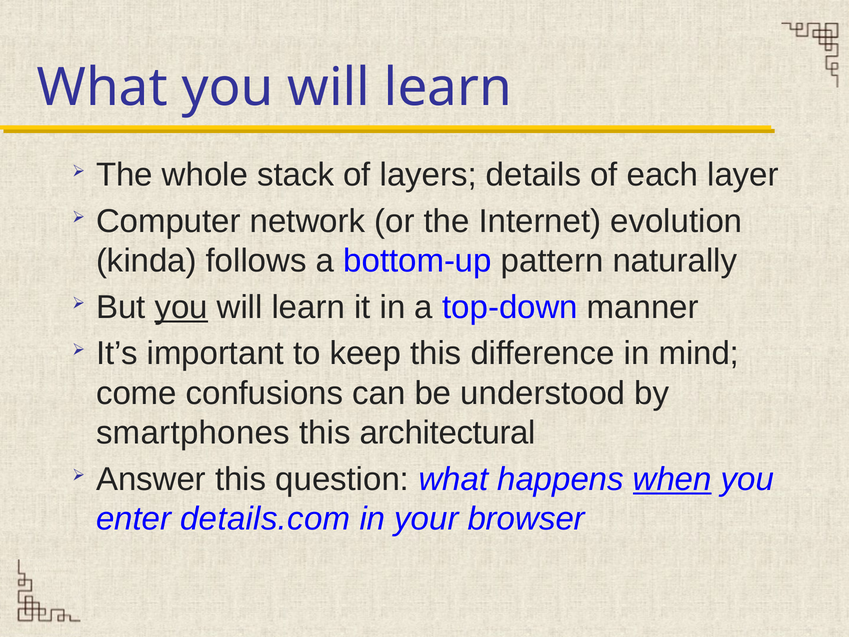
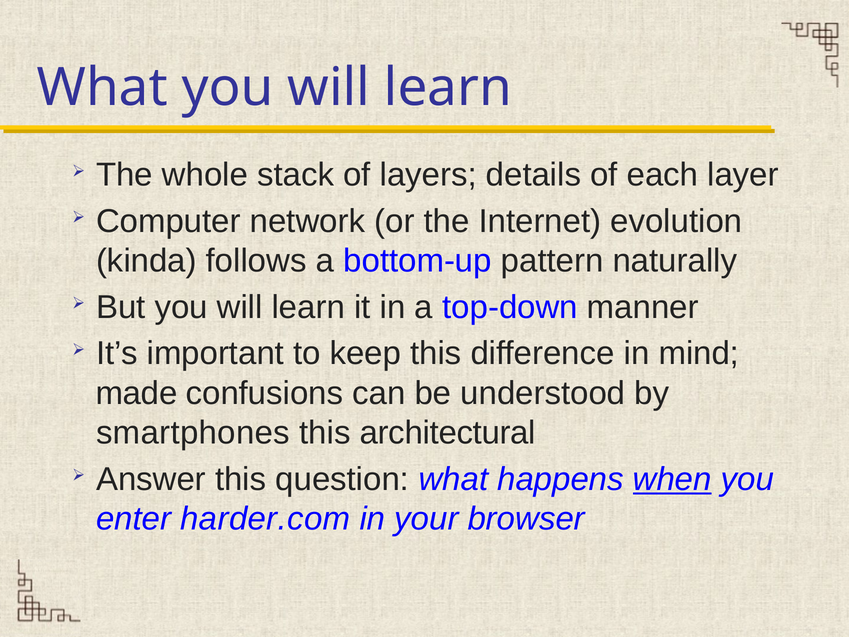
you at (181, 307) underline: present -> none
come: come -> made
details.com: details.com -> harder.com
